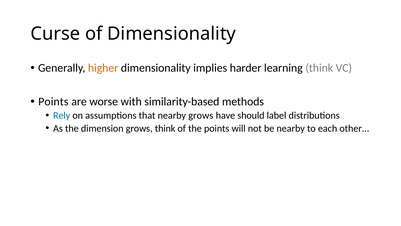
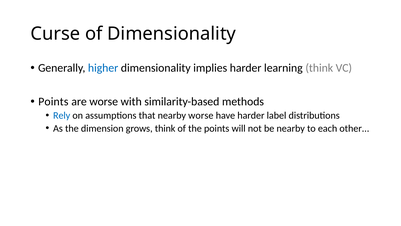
higher colour: orange -> blue
nearby grows: grows -> worse
have should: should -> harder
